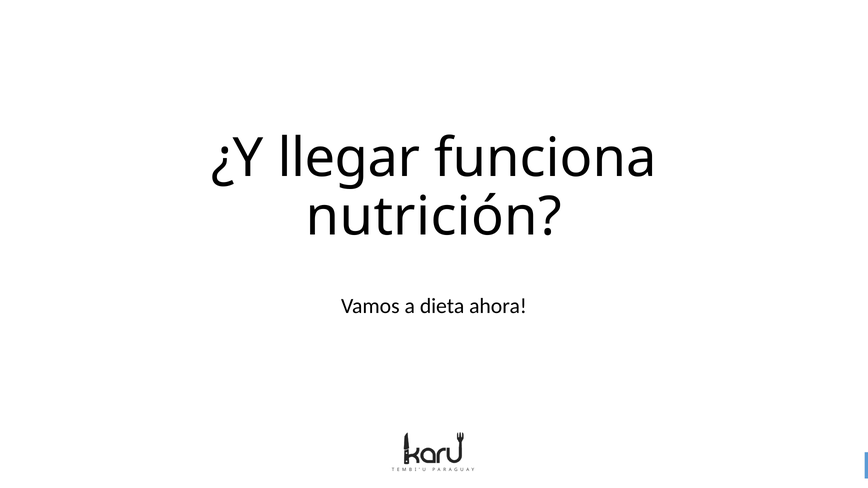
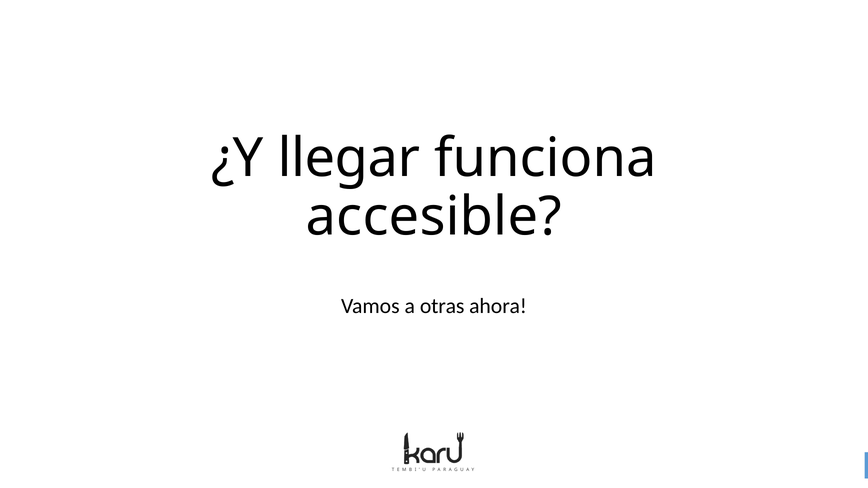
nutrición: nutrición -> accesible
dieta: dieta -> otras
